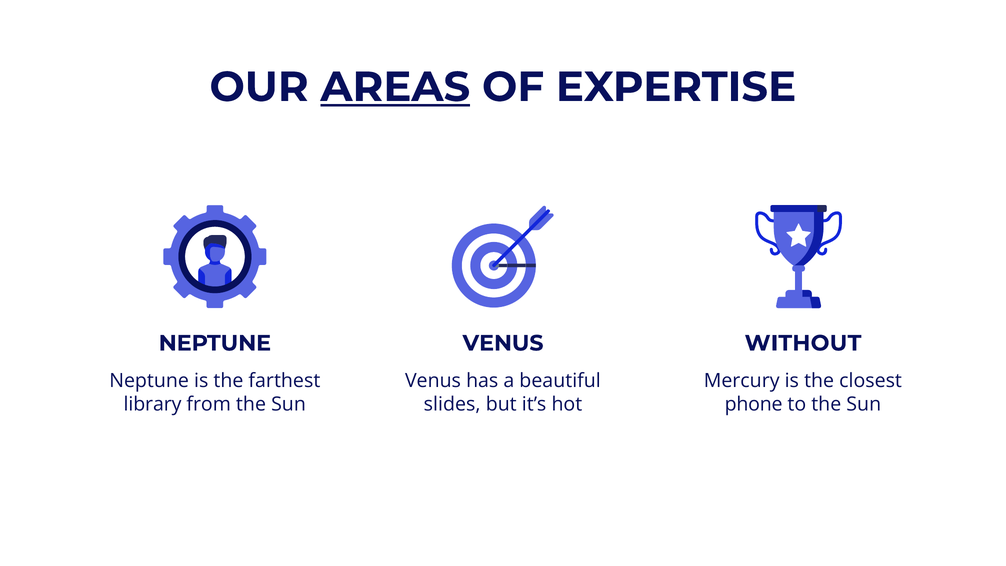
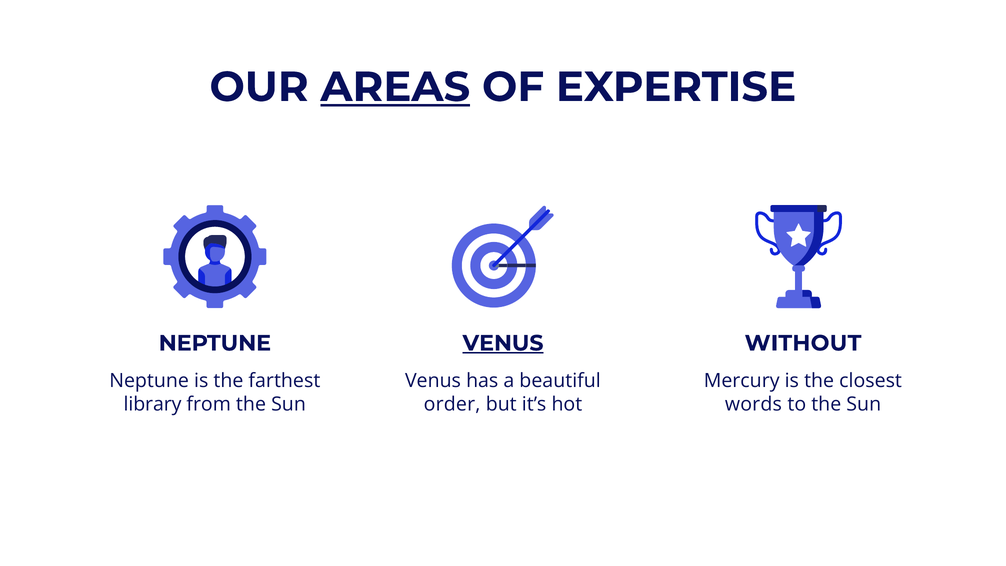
VENUS at (503, 343) underline: none -> present
slides: slides -> order
phone: phone -> words
